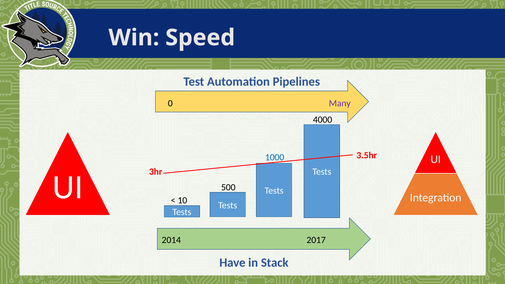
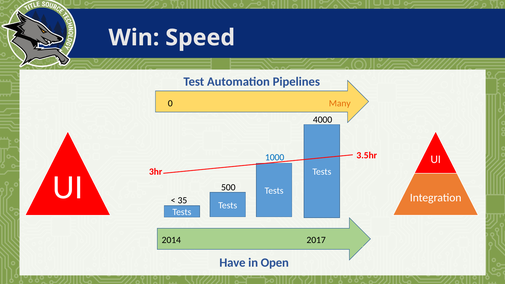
Many colour: purple -> orange
10: 10 -> 35
Stack: Stack -> Open
